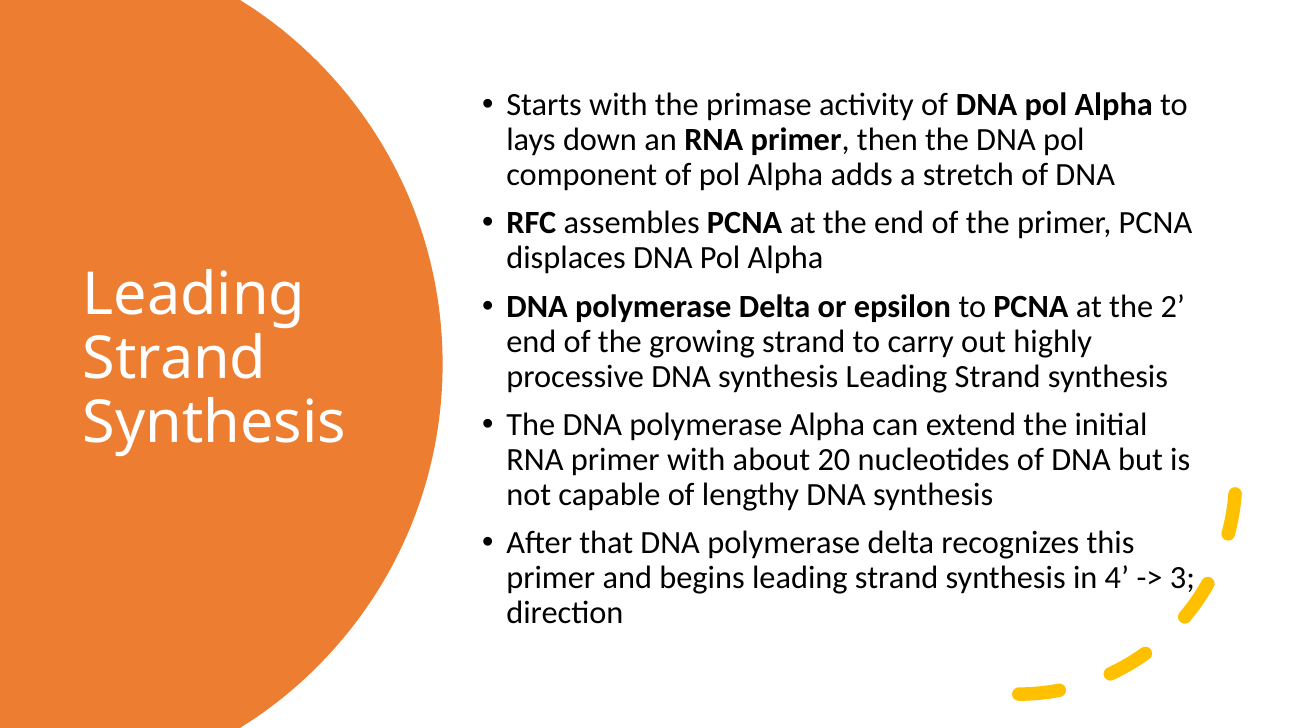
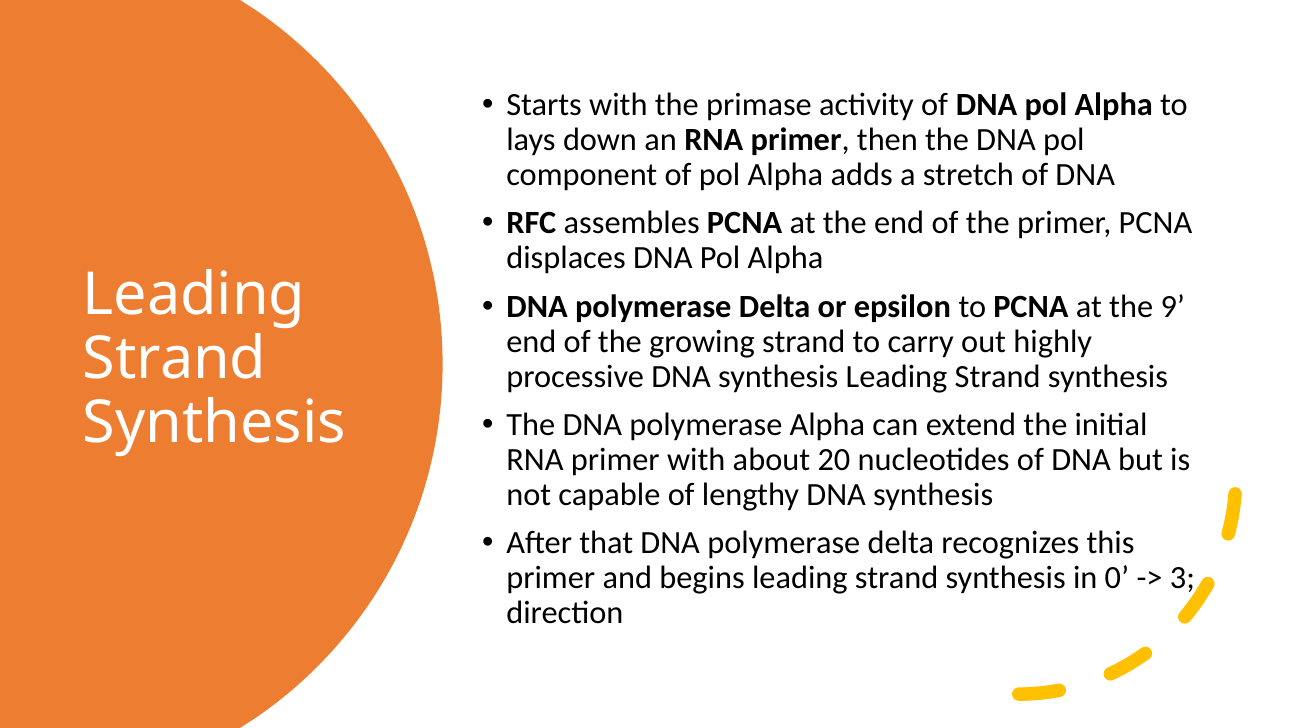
2: 2 -> 9
4: 4 -> 0
